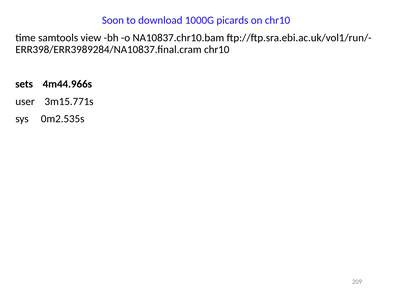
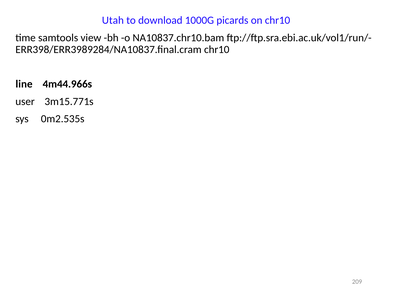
Soon: Soon -> Utah
sets: sets -> line
